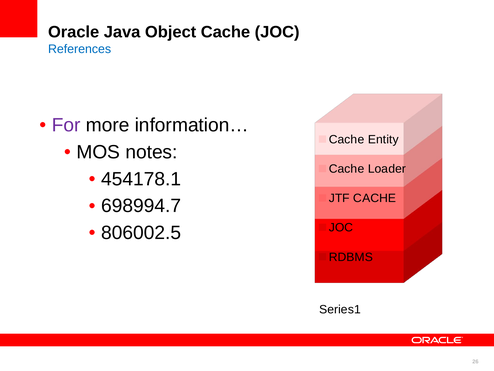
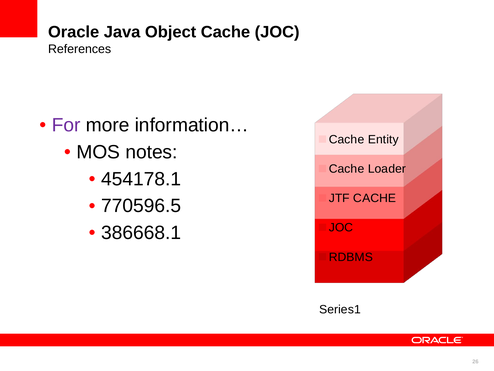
References colour: blue -> black
698994.7: 698994.7 -> 770596.5
806002.5: 806002.5 -> 386668.1
